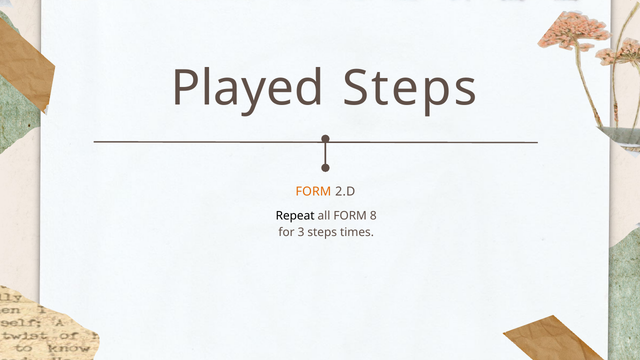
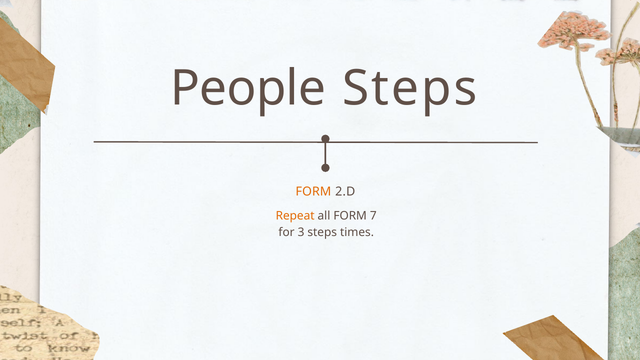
Played: Played -> People
Repeat colour: black -> orange
8: 8 -> 7
